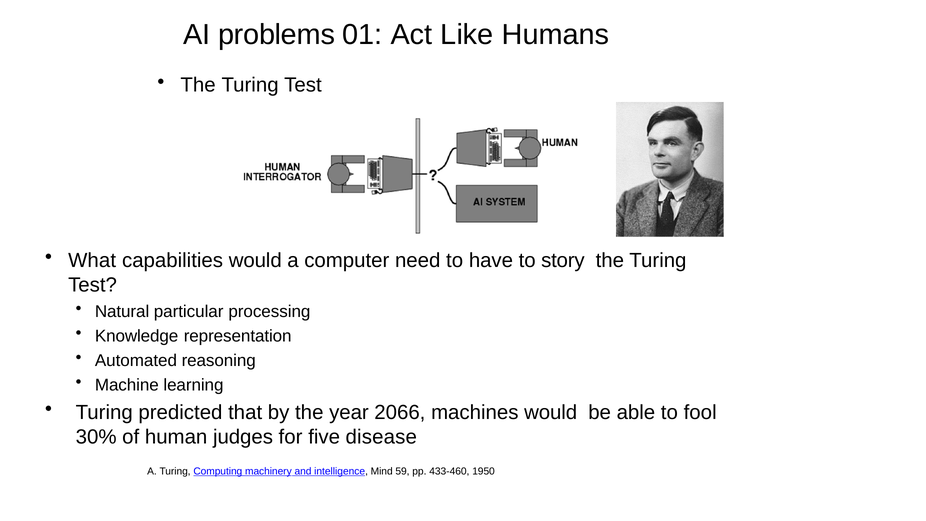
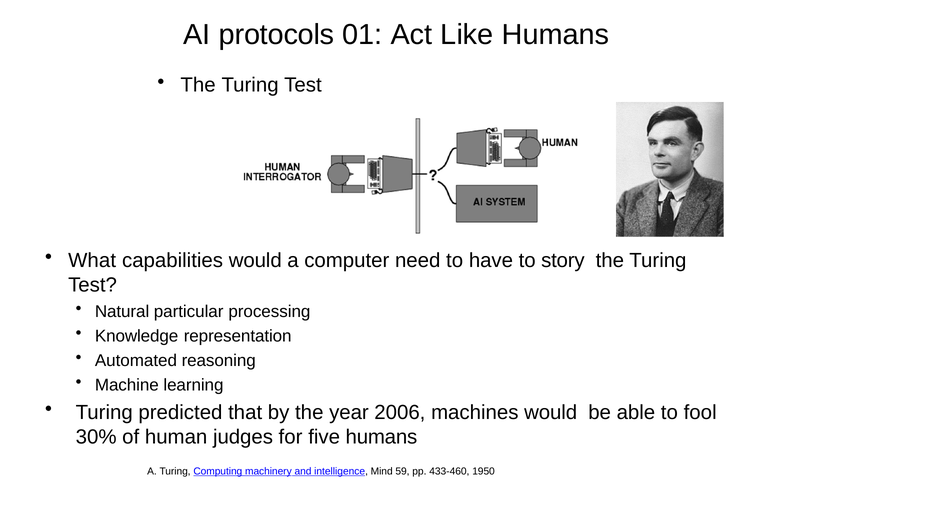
problems: problems -> protocols
2066: 2066 -> 2006
five disease: disease -> humans
